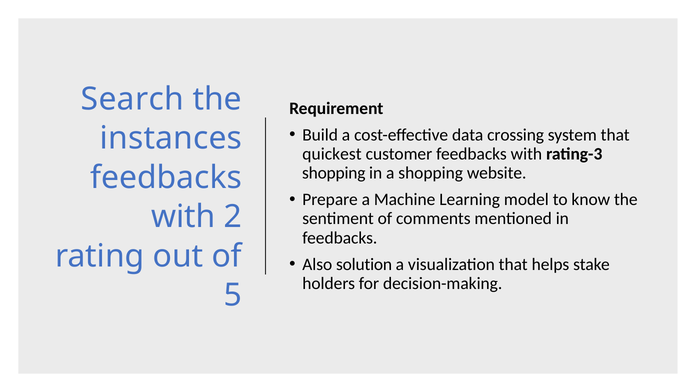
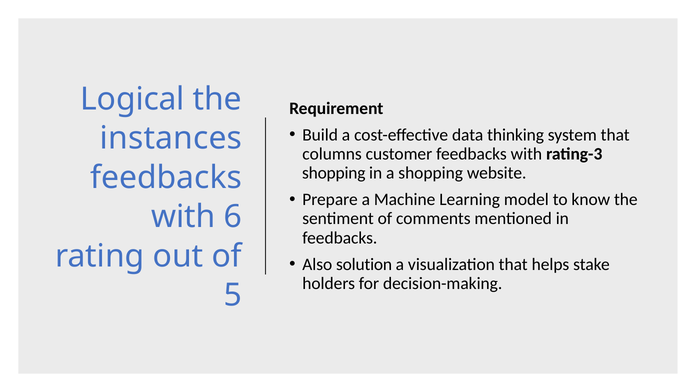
Search: Search -> Logical
crossing: crossing -> thinking
quickest: quickest -> columns
2: 2 -> 6
